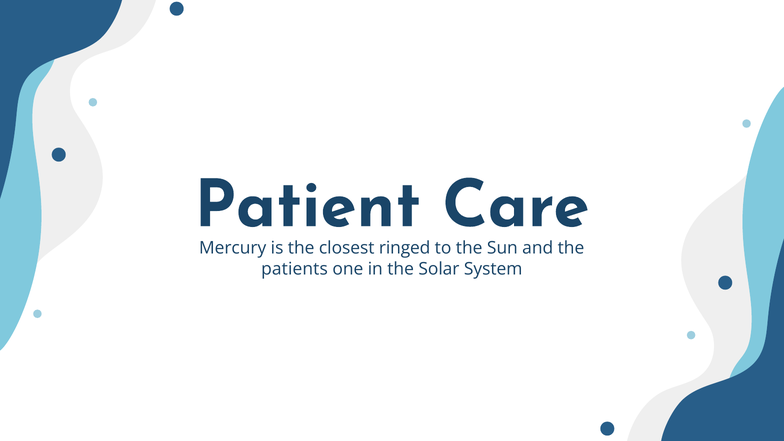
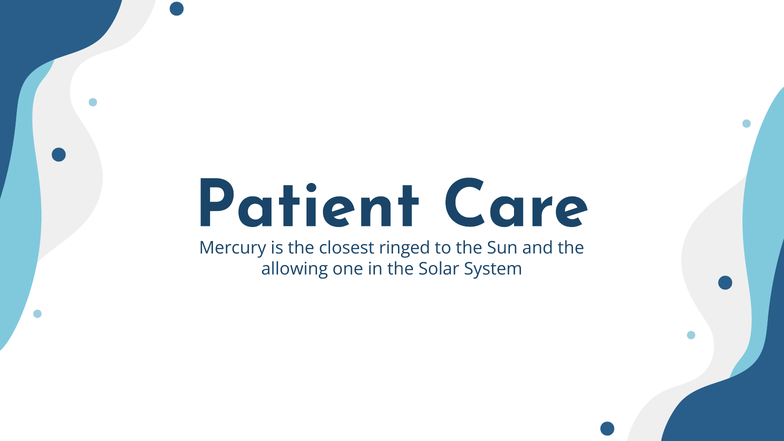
patients: patients -> allowing
